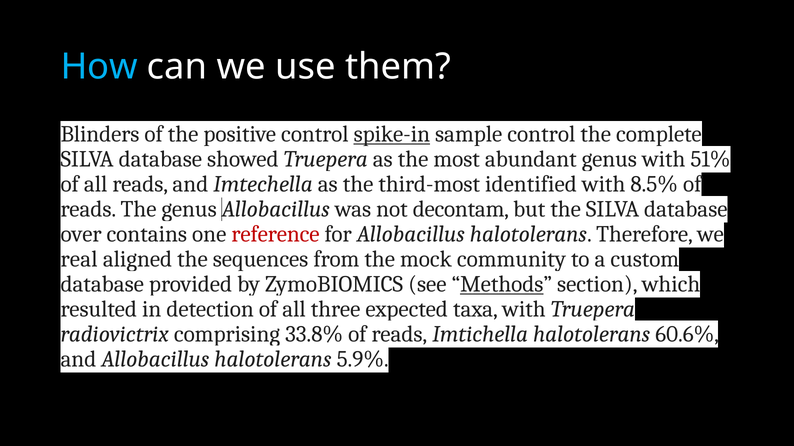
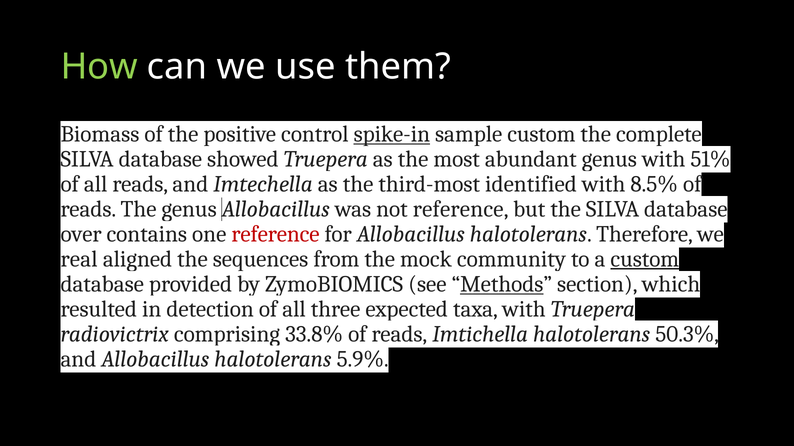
How colour: light blue -> light green
Blinders: Blinders -> Biomass
sample control: control -> custom
not decontam: decontam -> reference
custom at (645, 259) underline: none -> present
60.6%: 60.6% -> 50.3%
